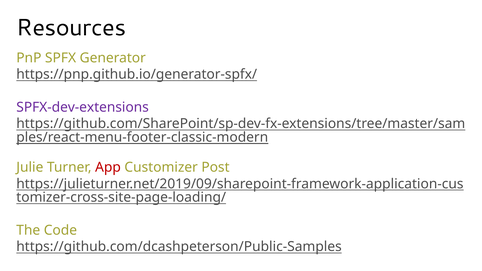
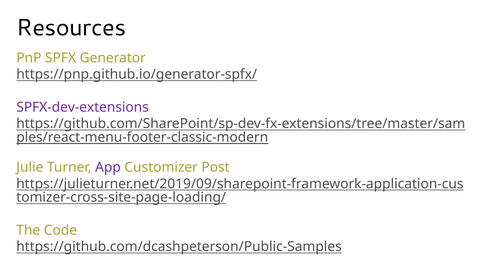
App colour: red -> purple
